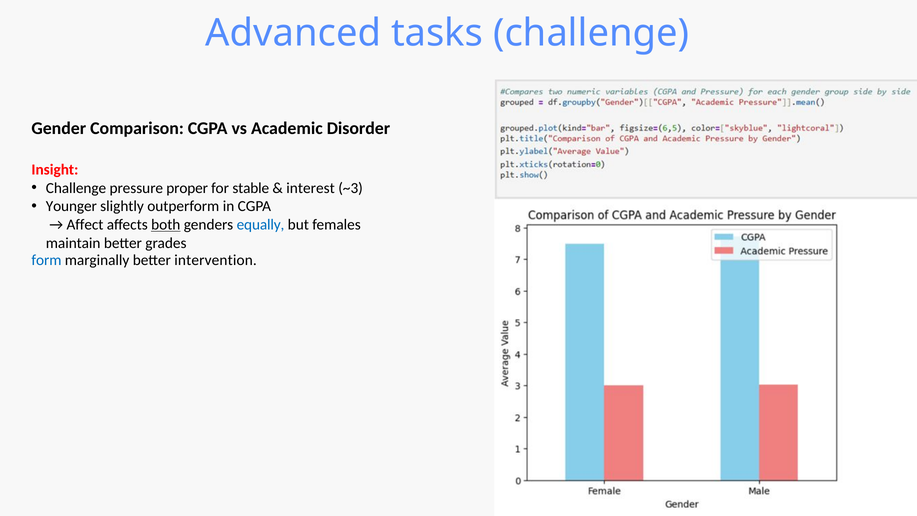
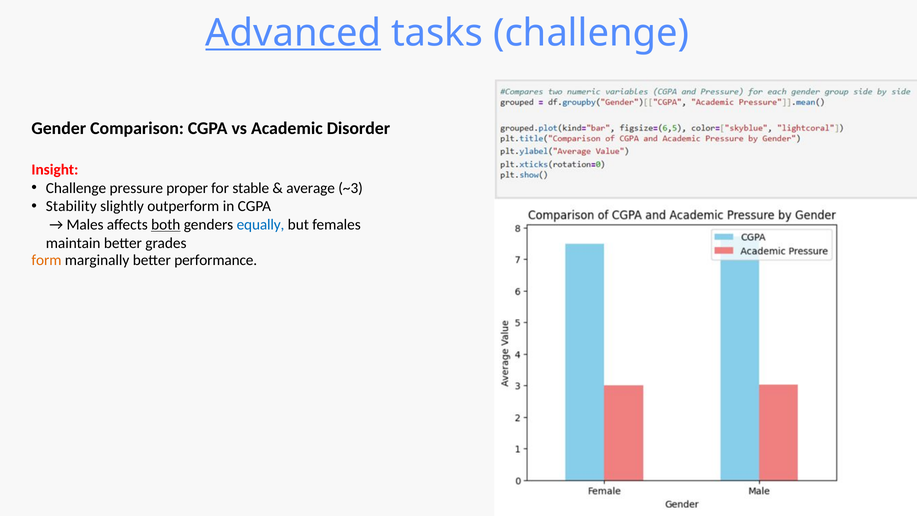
Advanced underline: none -> present
interest: interest -> average
Younger: Younger -> Stability
Affect: Affect -> Males
form colour: blue -> orange
intervention: intervention -> performance
